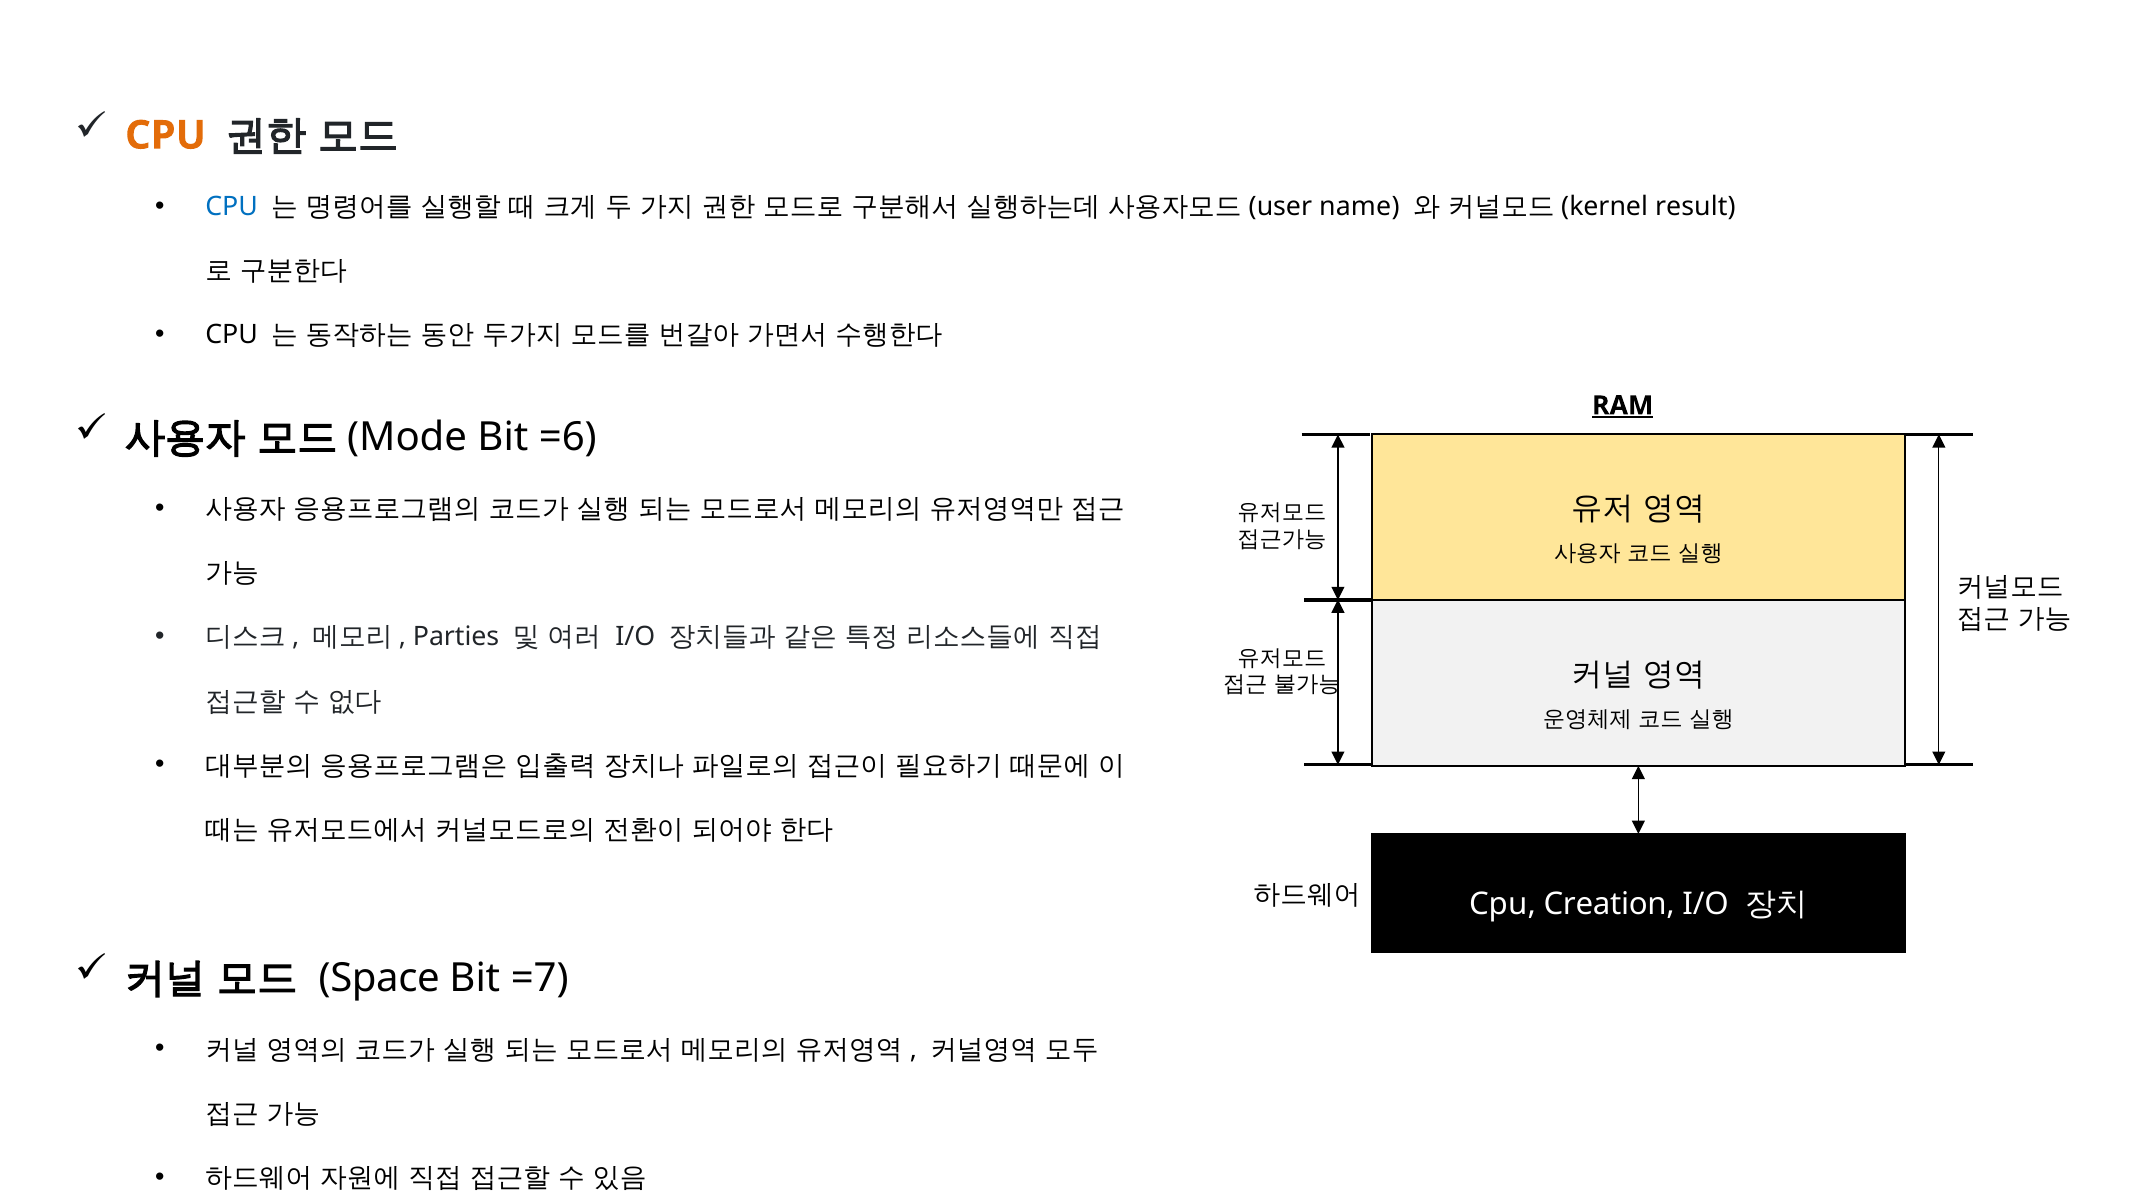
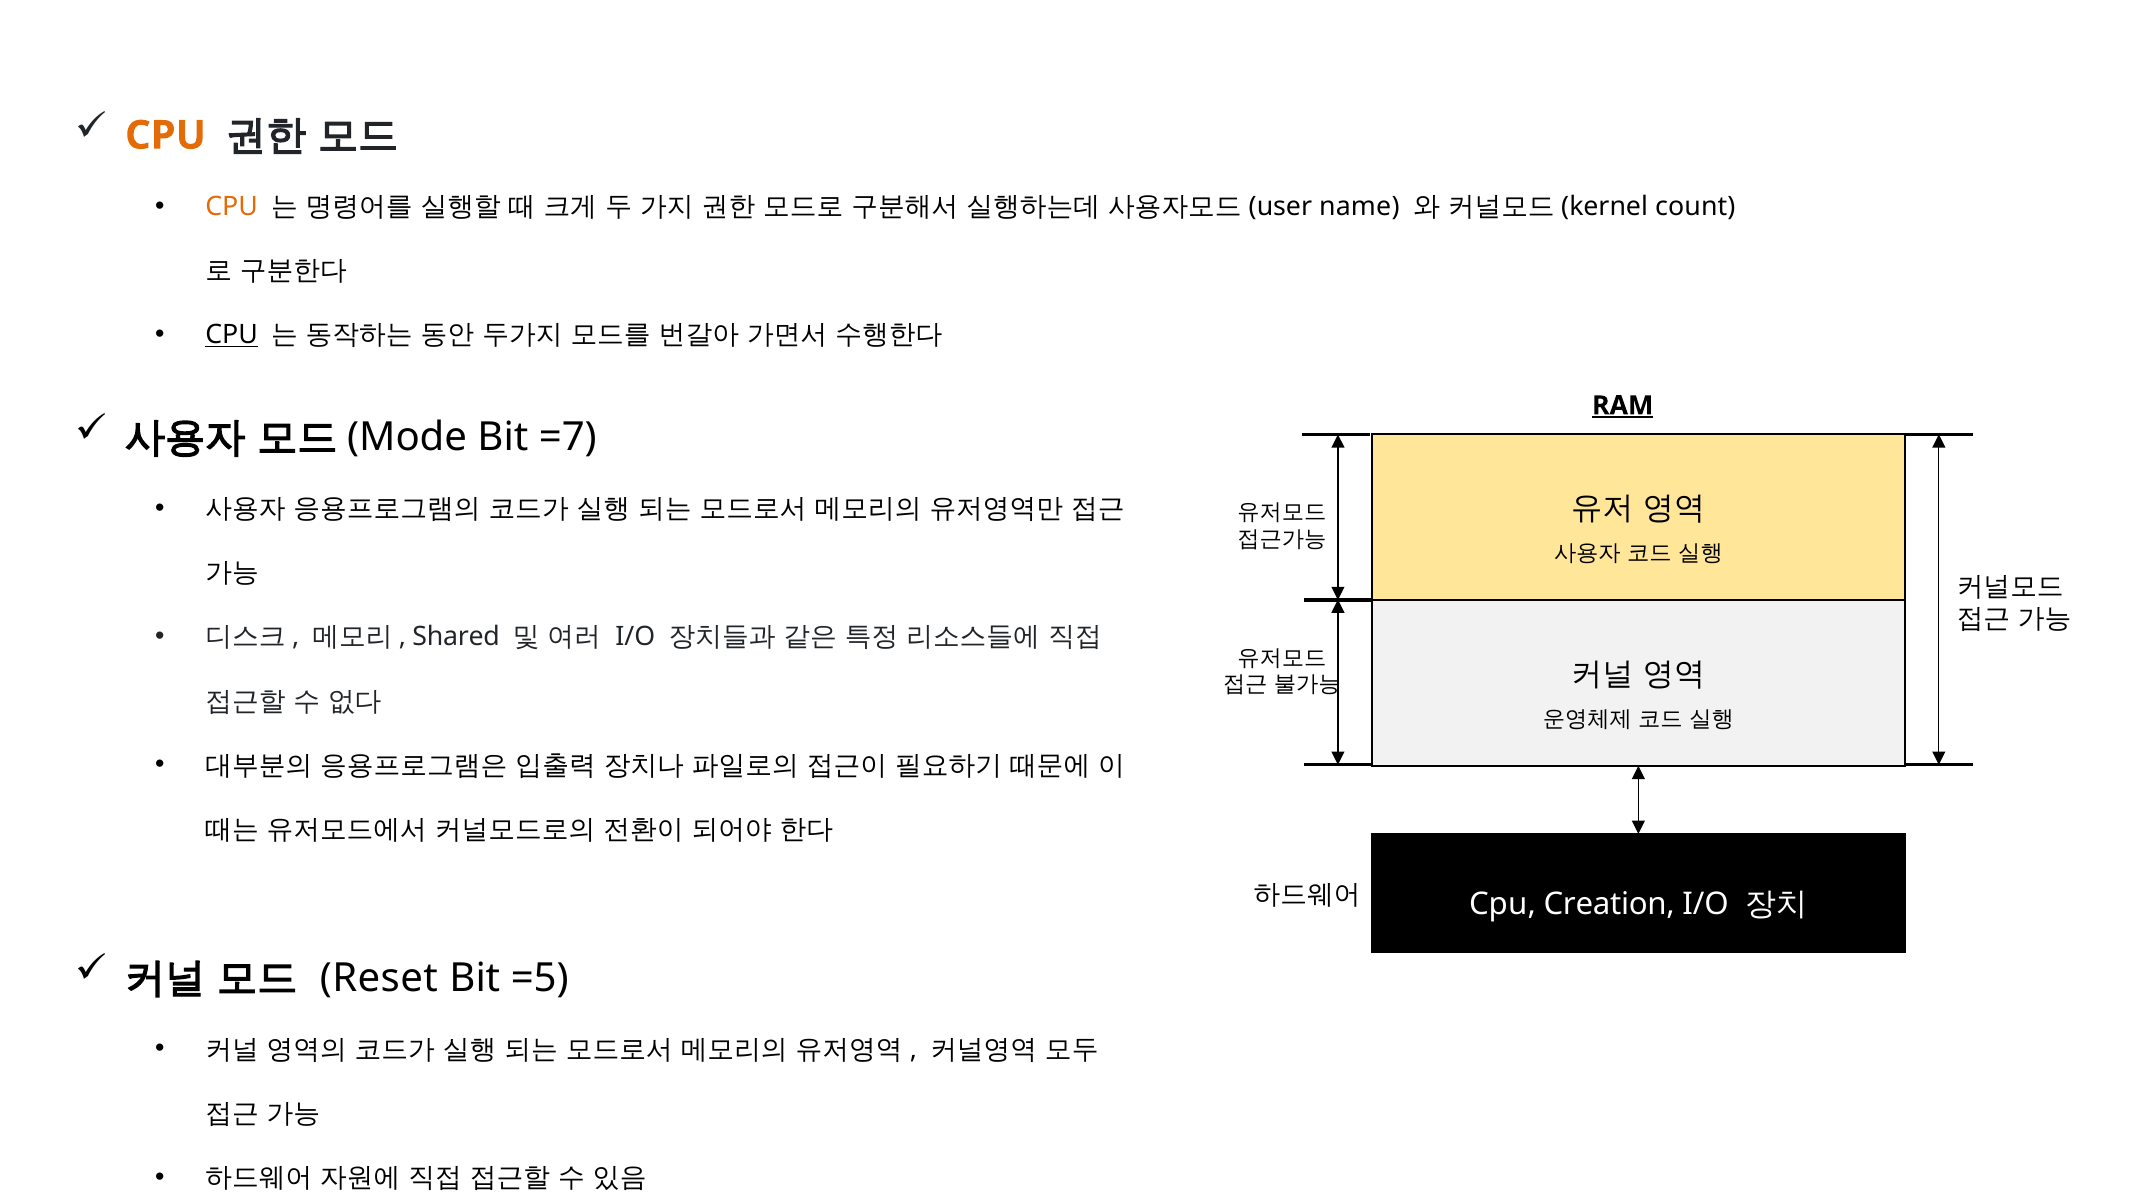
CPU at (232, 207) colour: blue -> orange
result: result -> count
CPU at (232, 335) underline: none -> present
=6: =6 -> =7
Parties: Parties -> Shared
Space: Space -> Reset
=7: =7 -> =5
